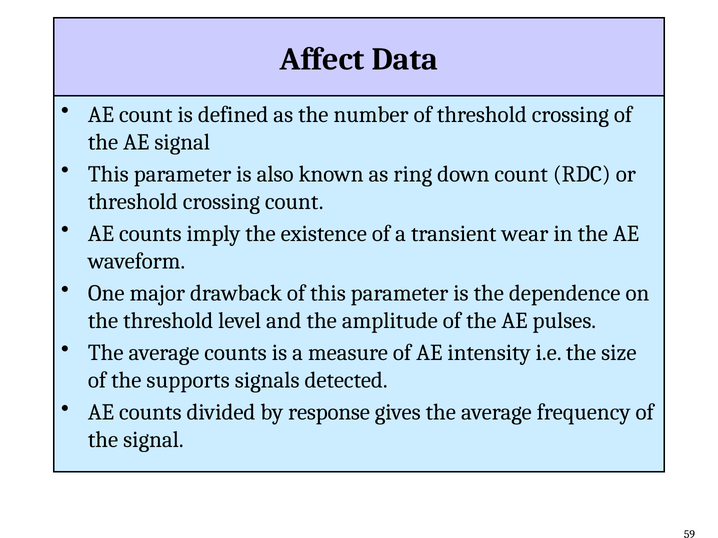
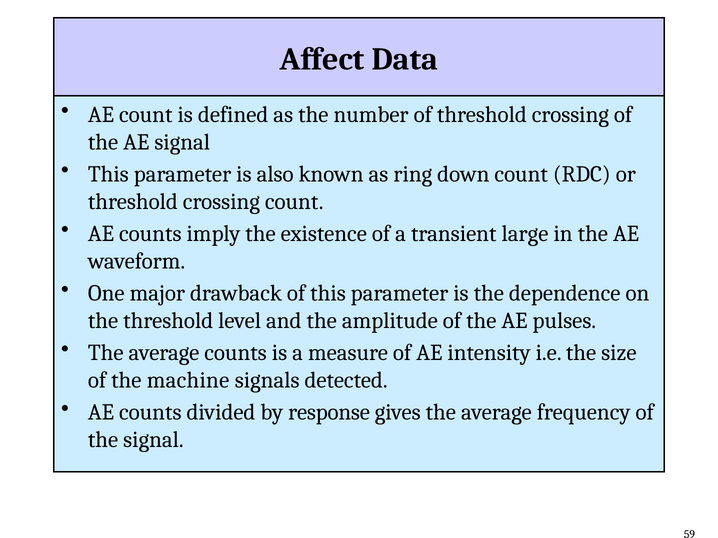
wear: wear -> large
supports: supports -> machine
